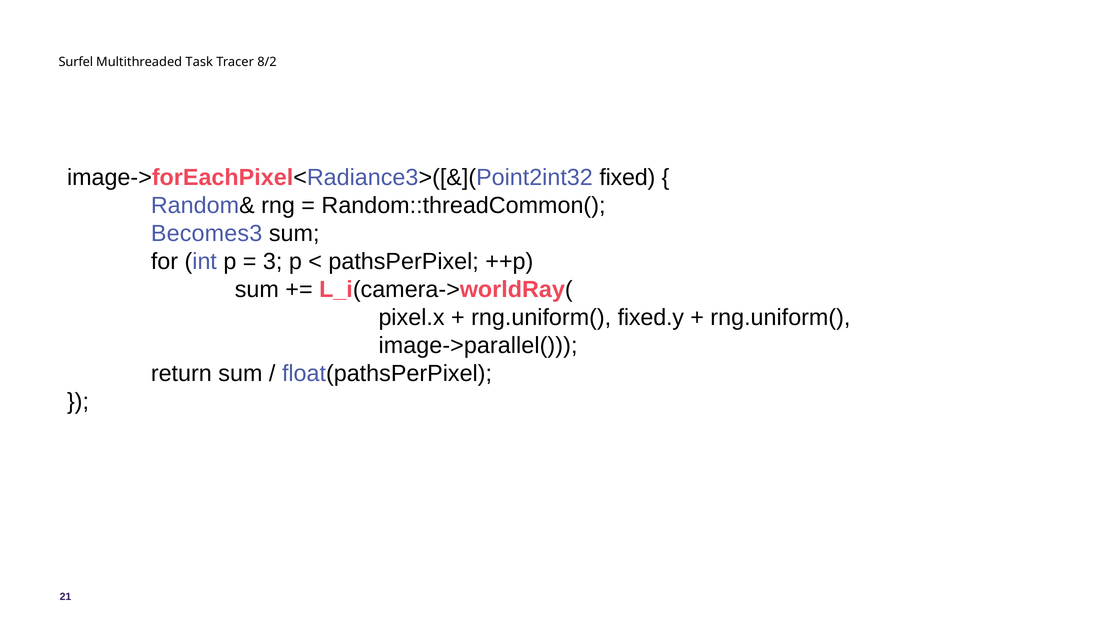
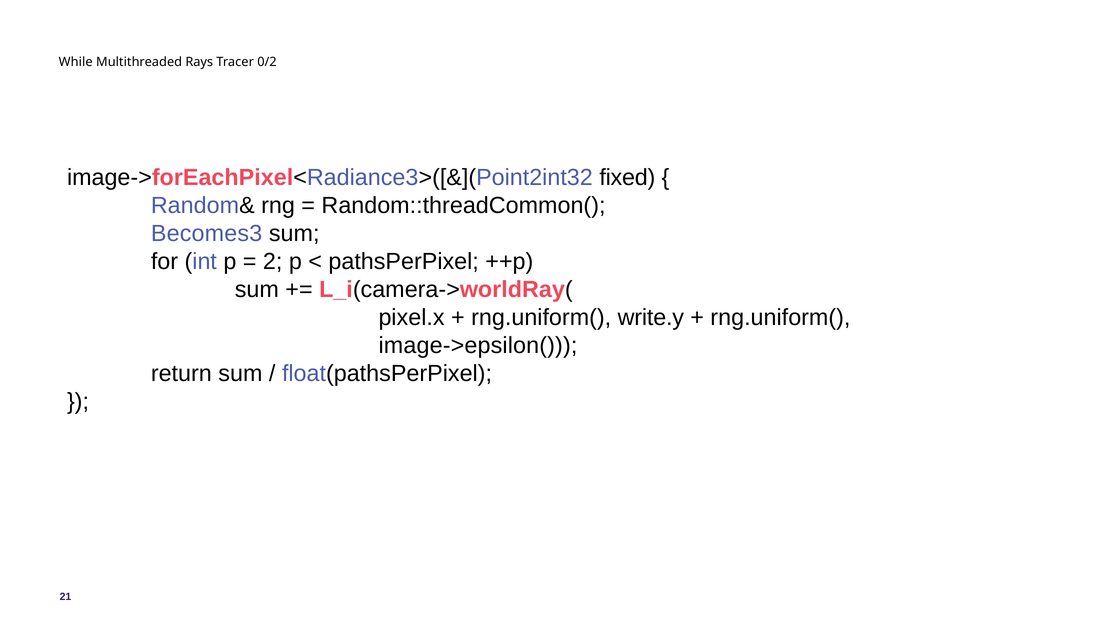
Surfel: Surfel -> While
Task: Task -> Rays
8/2: 8/2 -> 0/2
3: 3 -> 2
fixed.y: fixed.y -> write.y
image->parallel(: image->parallel( -> image->epsilon(
